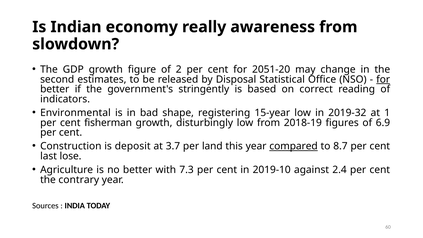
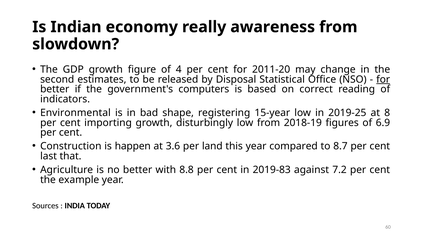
2: 2 -> 4
2051-20: 2051-20 -> 2011-20
stringently: stringently -> computers
2019-32: 2019-32 -> 2019-25
1: 1 -> 8
fisherman: fisherman -> importing
deposit: deposit -> happen
3.7: 3.7 -> 3.6
compared underline: present -> none
lose: lose -> that
7.3: 7.3 -> 8.8
2019-10: 2019-10 -> 2019-83
2.4: 2.4 -> 7.2
contrary: contrary -> example
